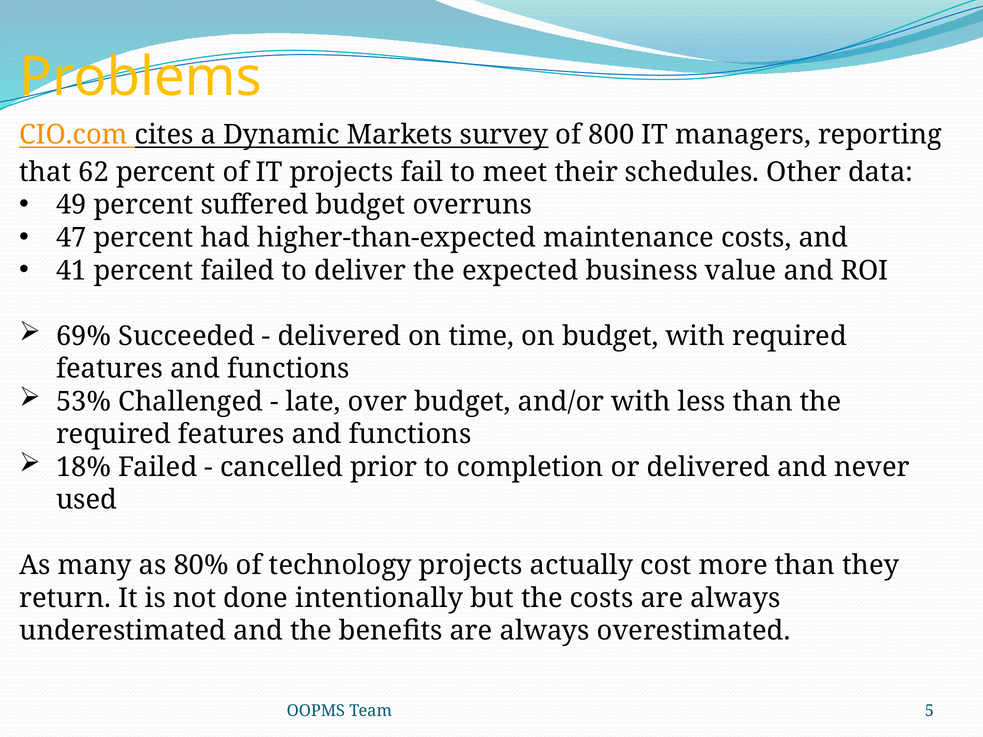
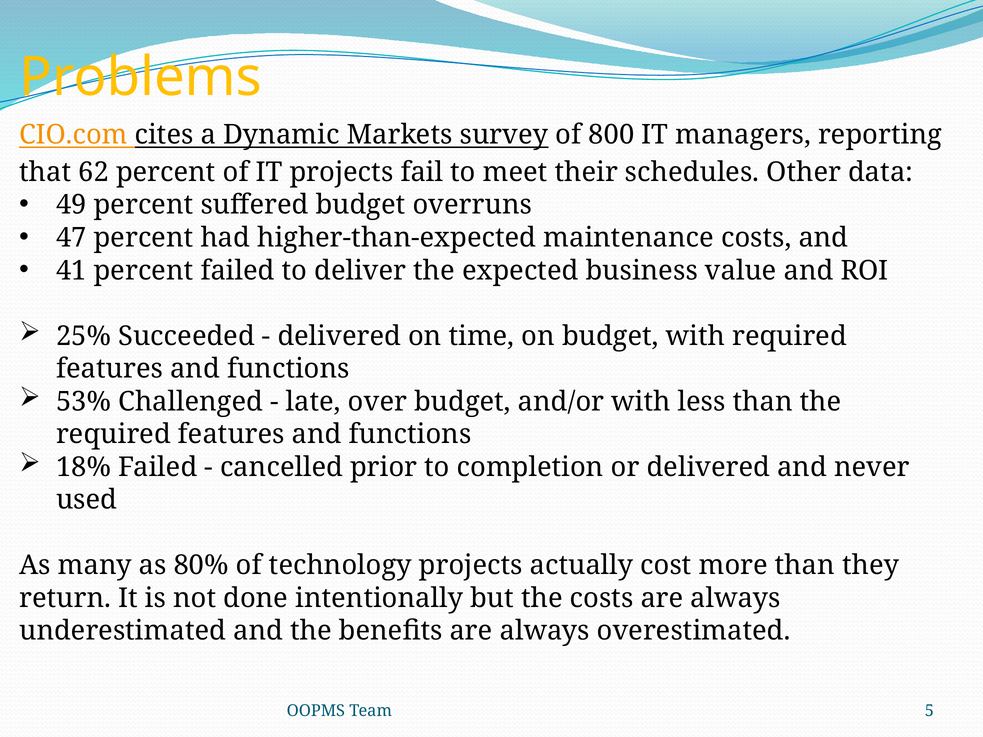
69%: 69% -> 25%
